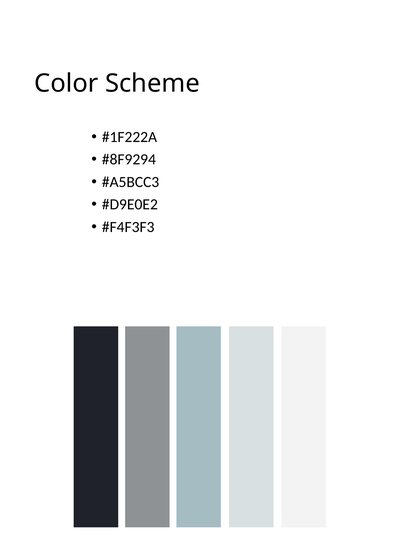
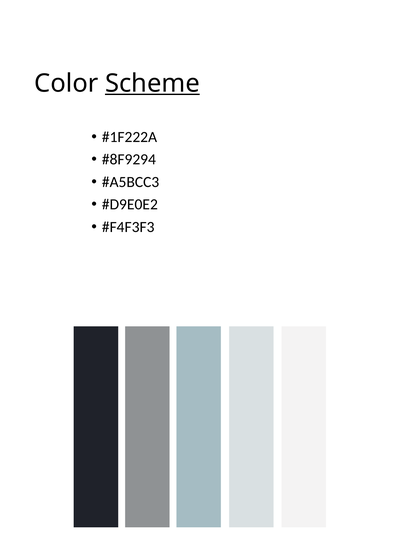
Scheme underline: none -> present
